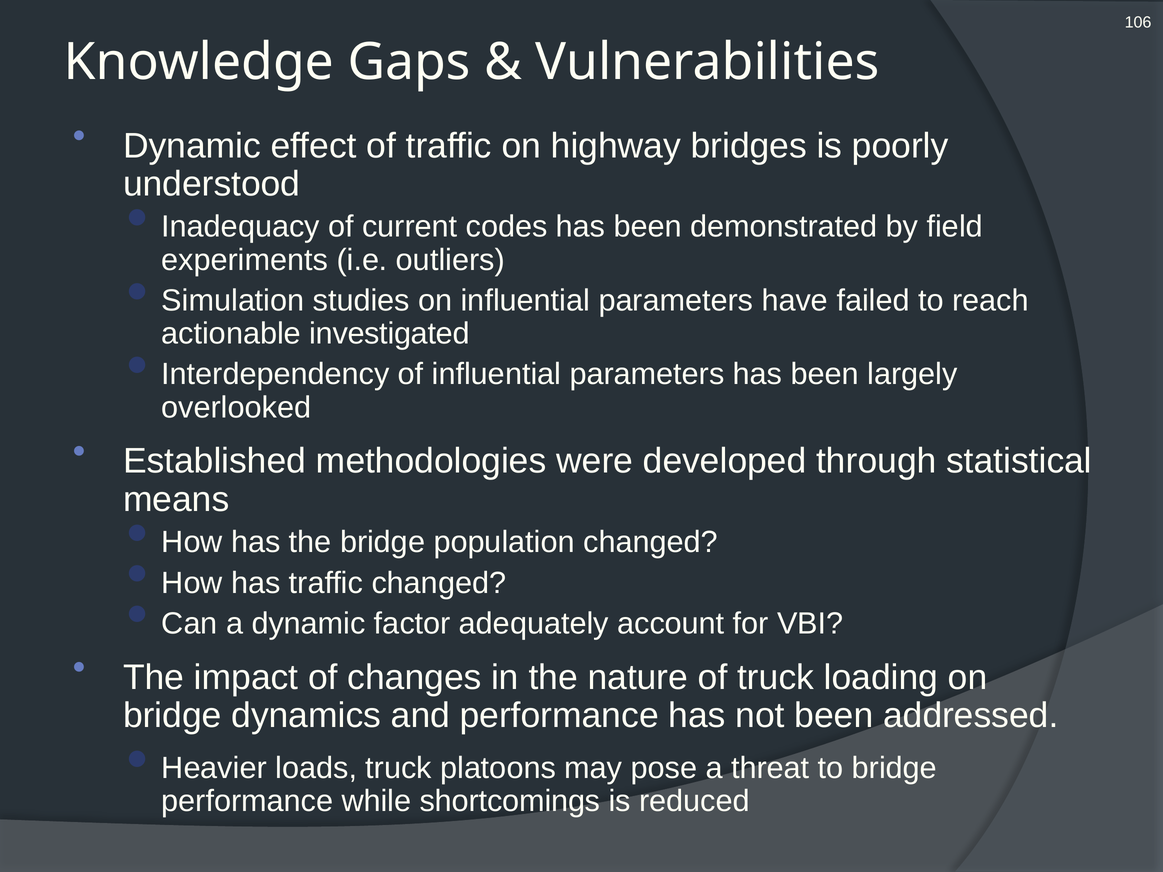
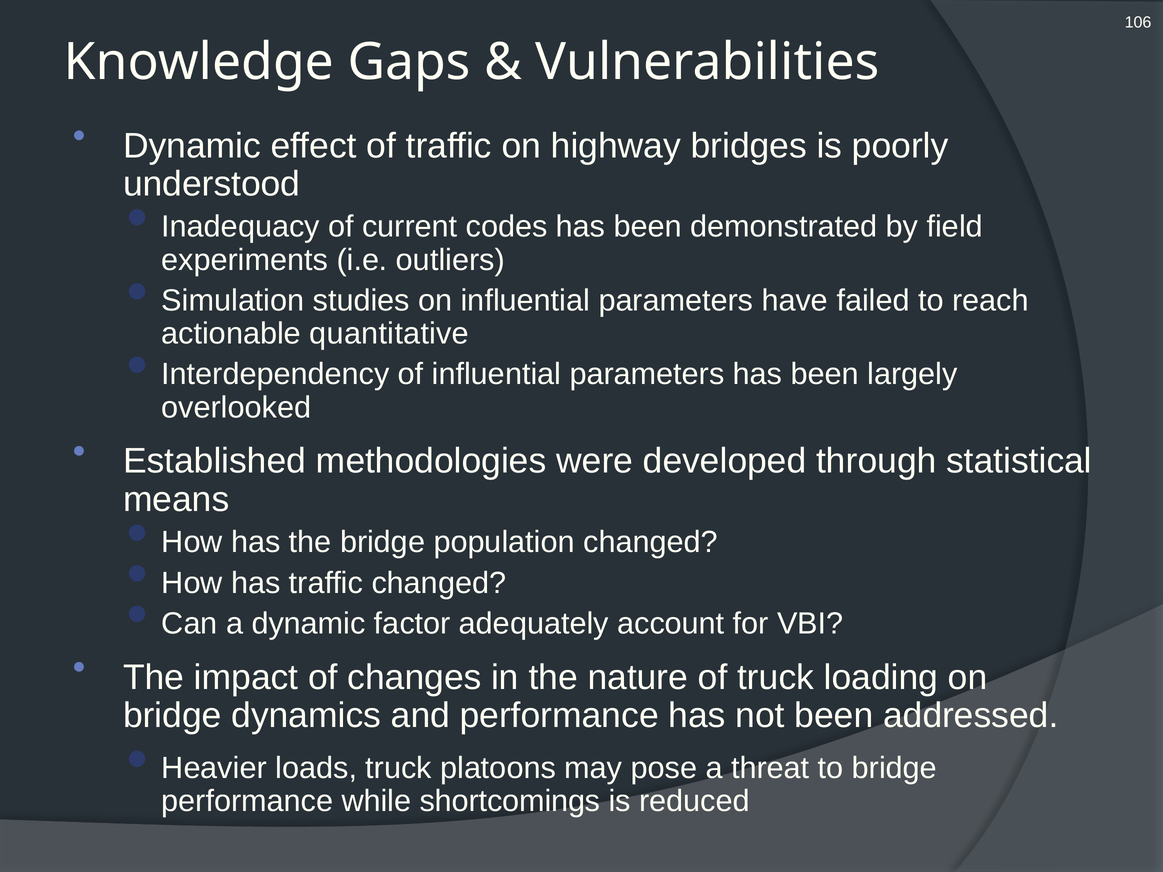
investigated: investigated -> quantitative
